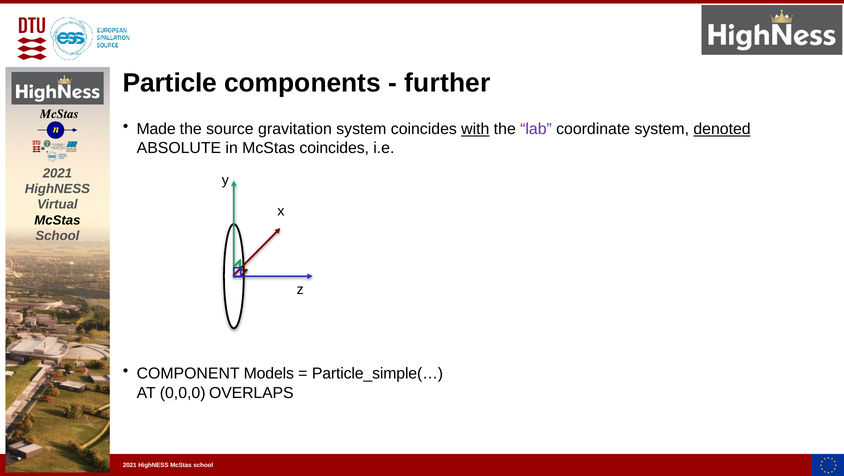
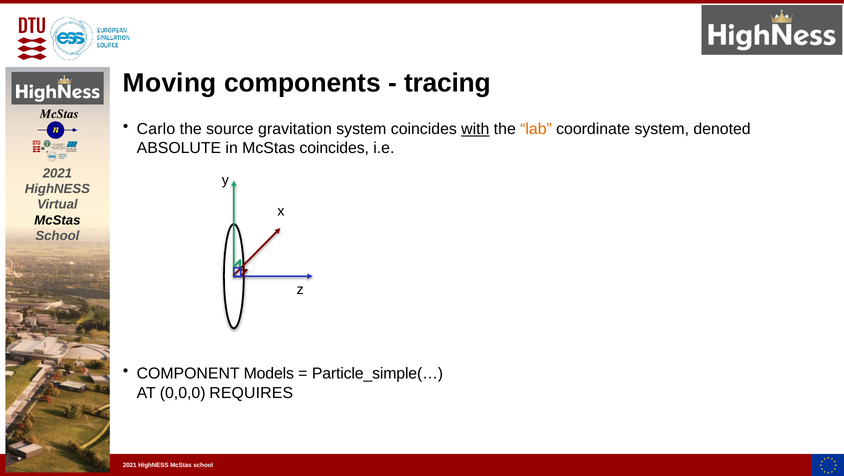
Particle: Particle -> Moving
further: further -> tracing
Made: Made -> Carlo
lab colour: purple -> orange
denoted underline: present -> none
OVERLAPS: OVERLAPS -> REQUIRES
